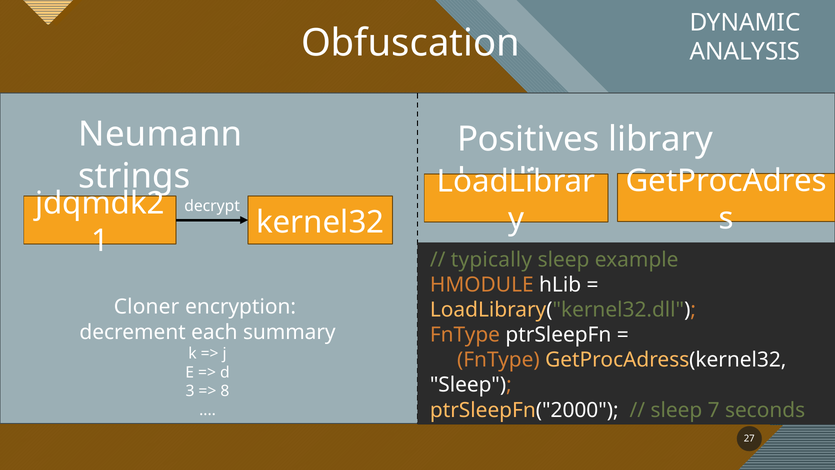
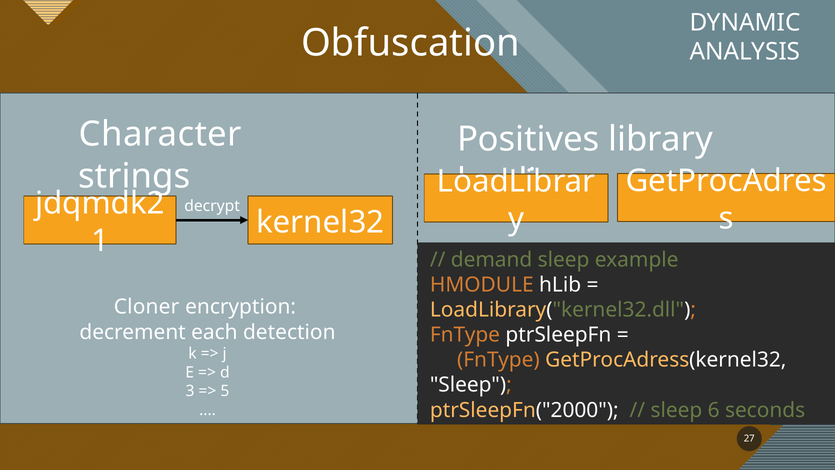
Neumann: Neumann -> Character
typically: typically -> demand
summary: summary -> detection
8: 8 -> 5
7: 7 -> 6
